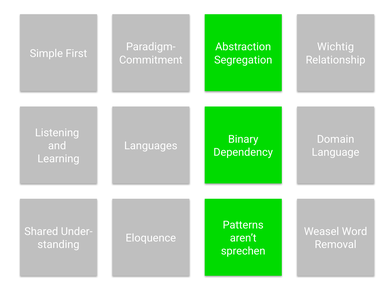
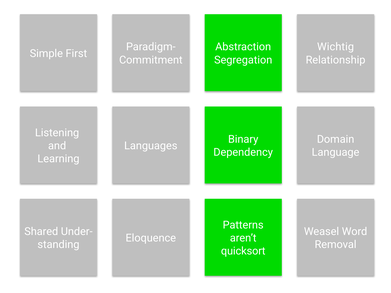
sprechen: sprechen -> quicksort
